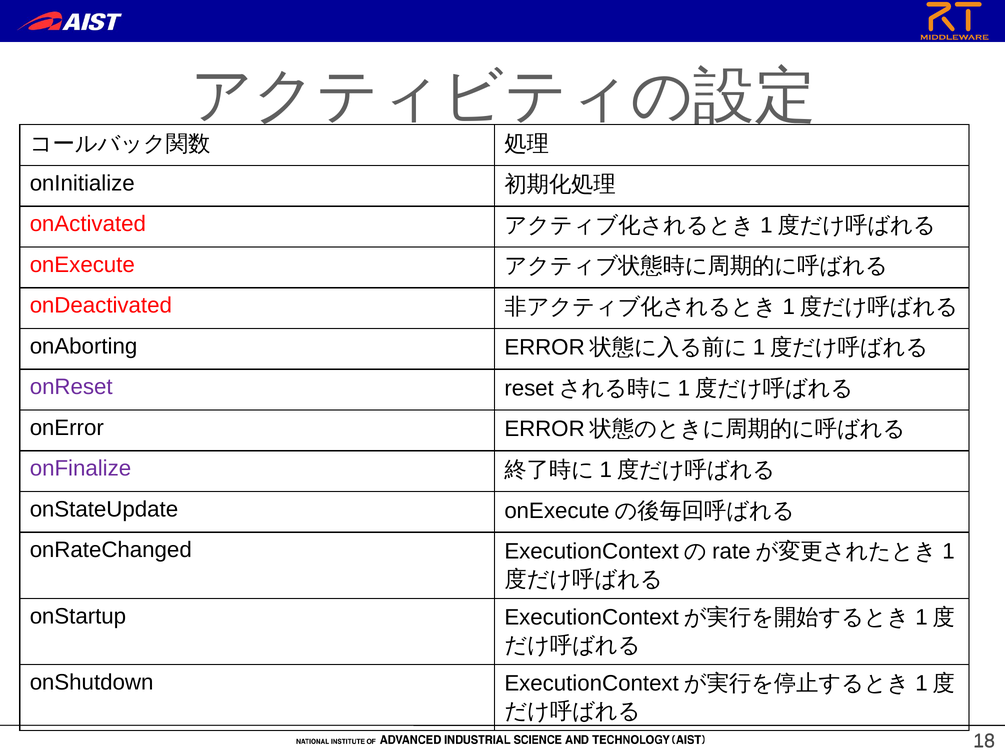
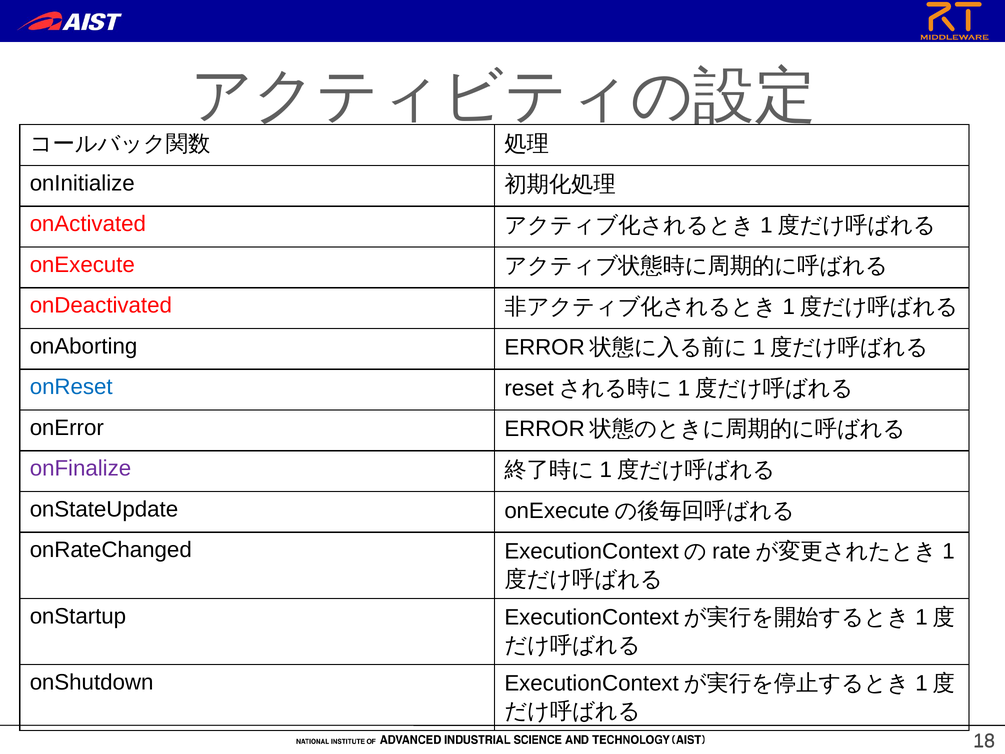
onReset colour: purple -> blue
